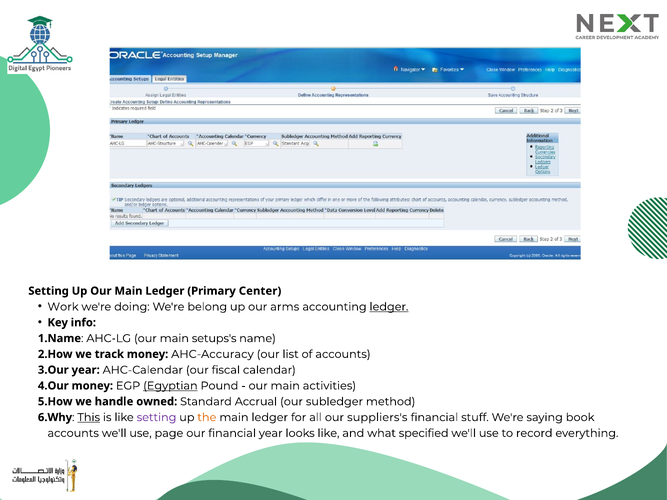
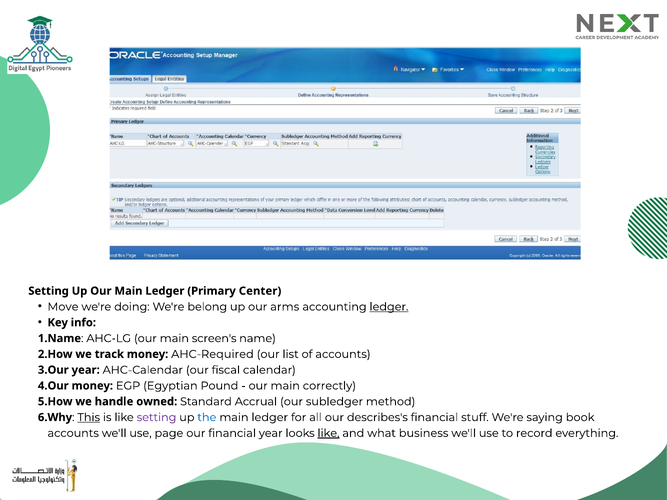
Work: Work -> Move
setups's: setups's -> screen's
AHC-Accuracy: AHC-Accuracy -> AHC-Required
Egyptian underline: present -> none
activities: activities -> correctly
the colour: orange -> blue
suppliers's: suppliers's -> describes's
like at (329, 433) underline: none -> present
specified: specified -> business
